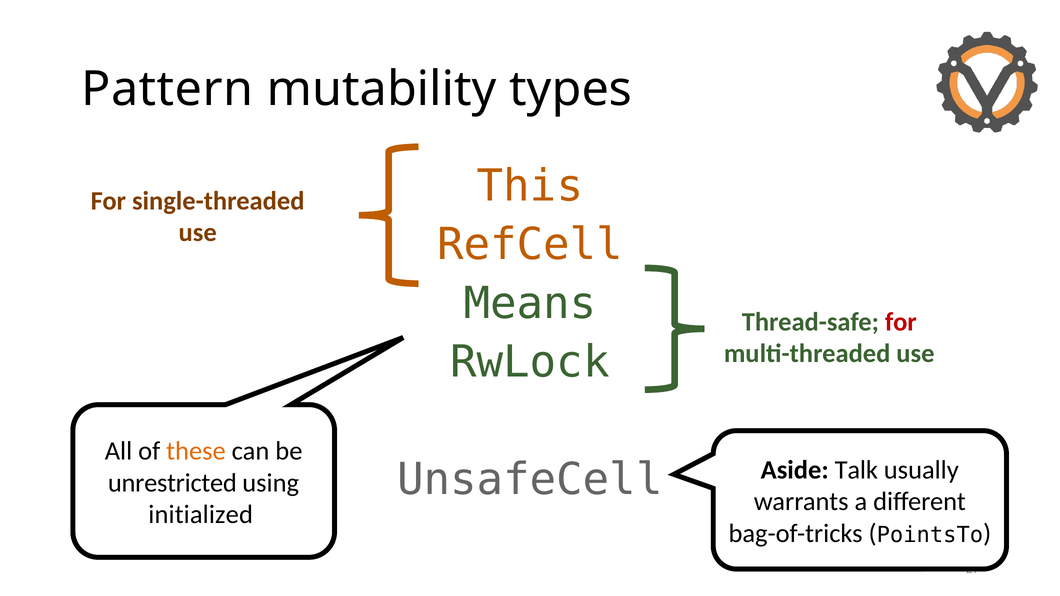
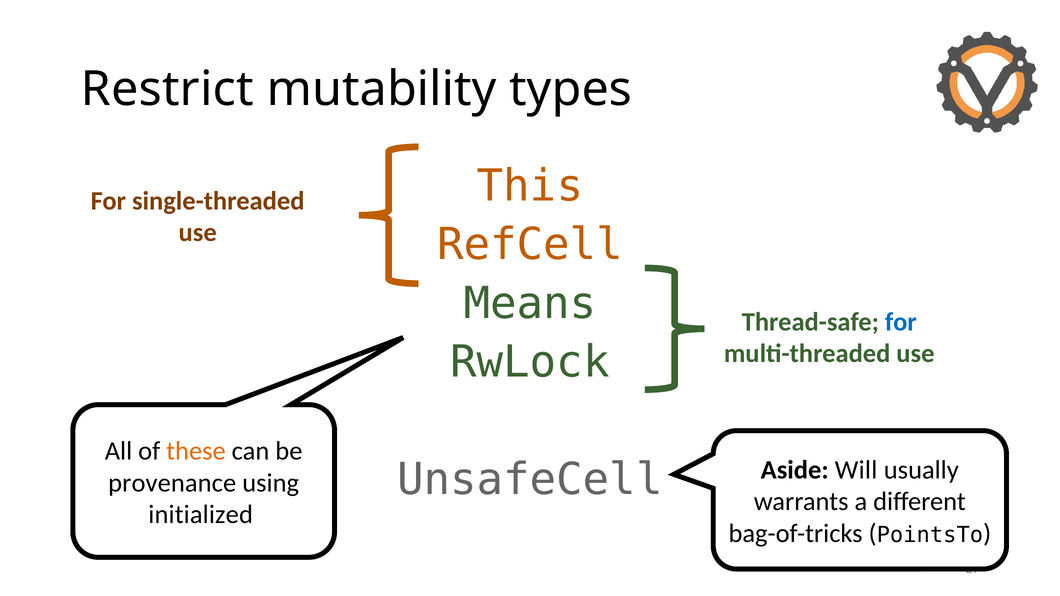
Pattern: Pattern -> Restrict
for at (901, 322) colour: red -> blue
Talk: Talk -> Will
unrestricted: unrestricted -> provenance
